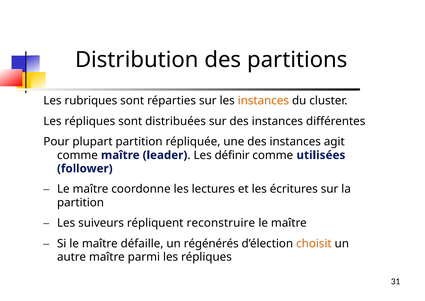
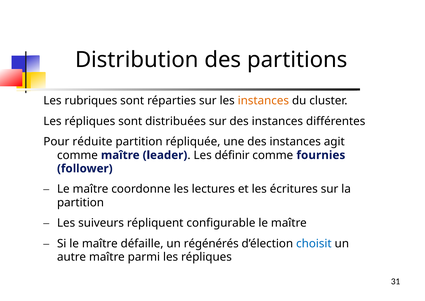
plupart: plupart -> réduite
utilisées: utilisées -> fournies
reconstruire: reconstruire -> configurable
choisit colour: orange -> blue
